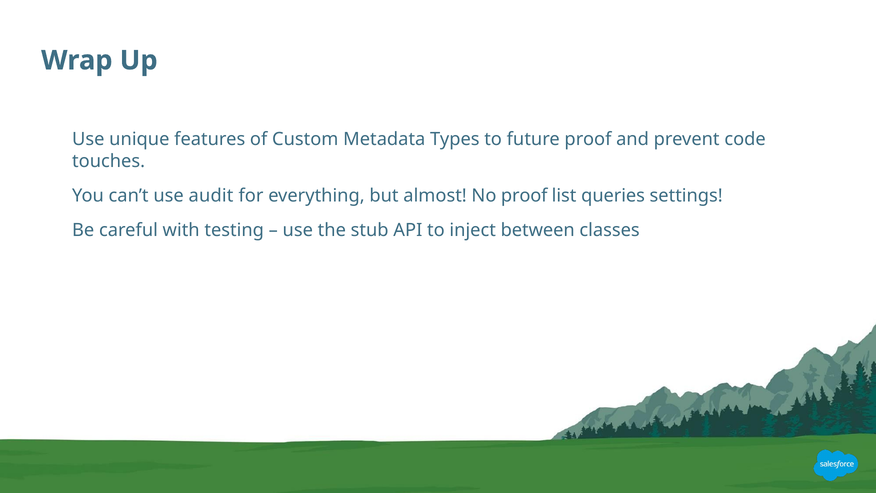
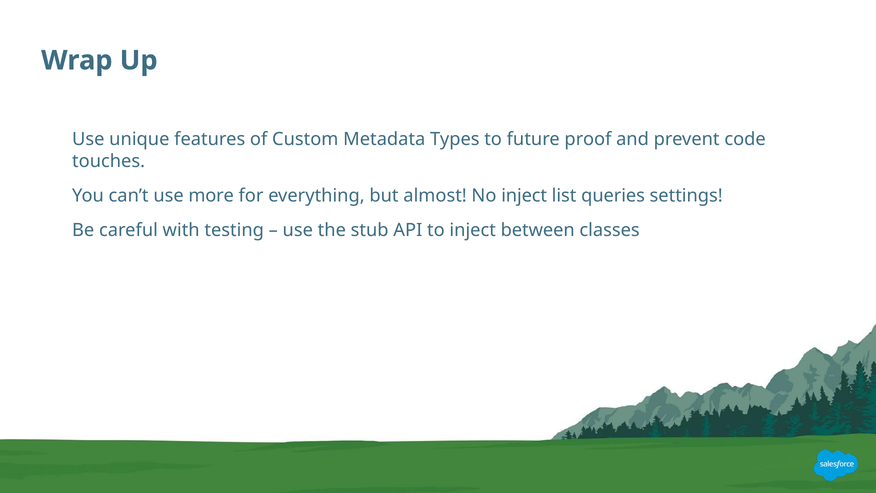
audit: audit -> more
No proof: proof -> inject
